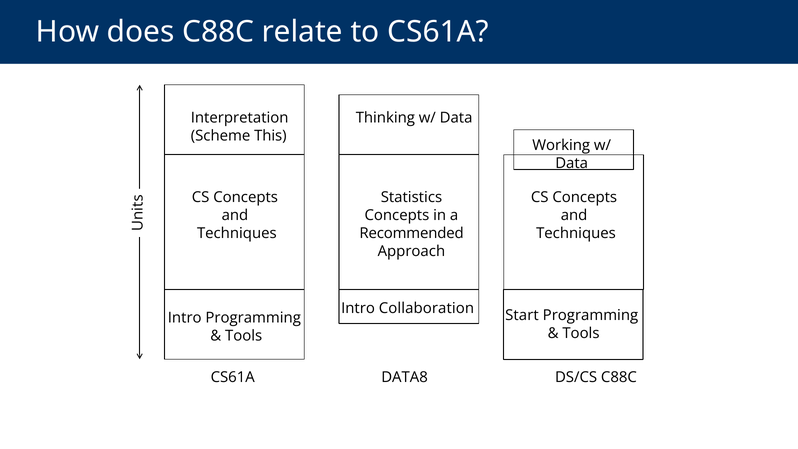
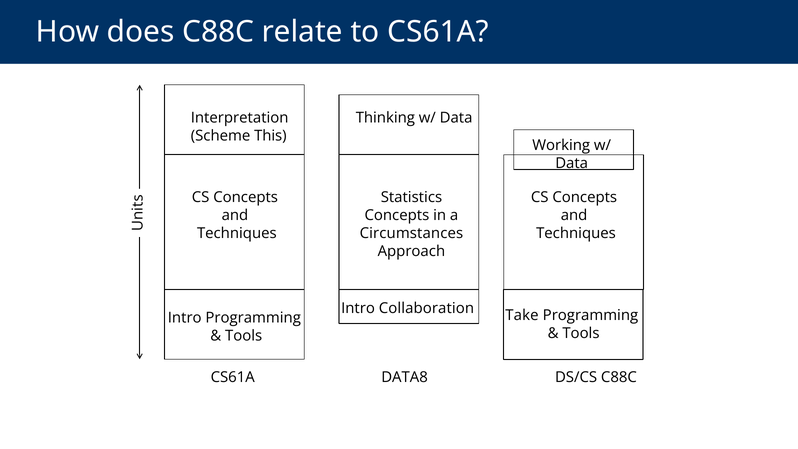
Recommended: Recommended -> Circumstances
Start: Start -> Take
